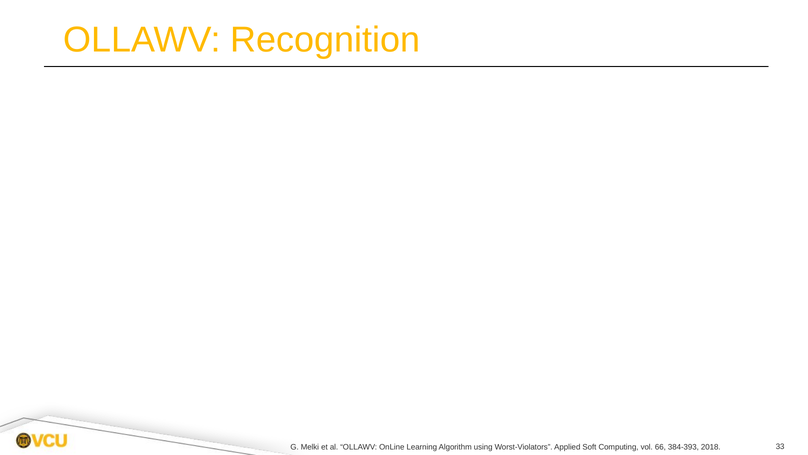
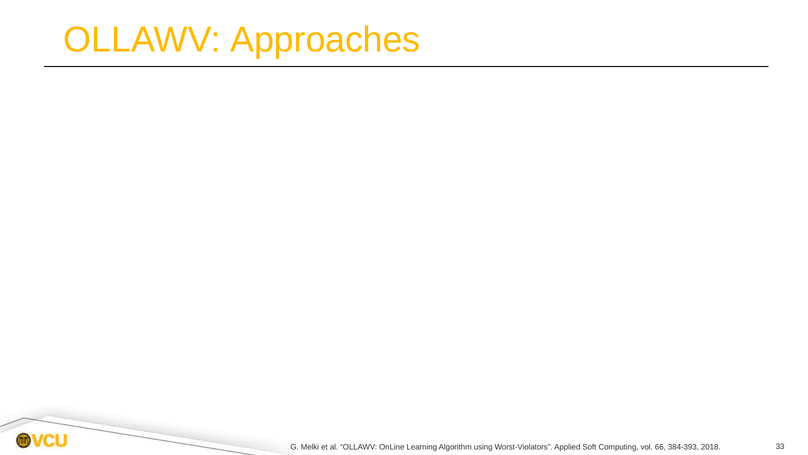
Recognition: Recognition -> Approaches
